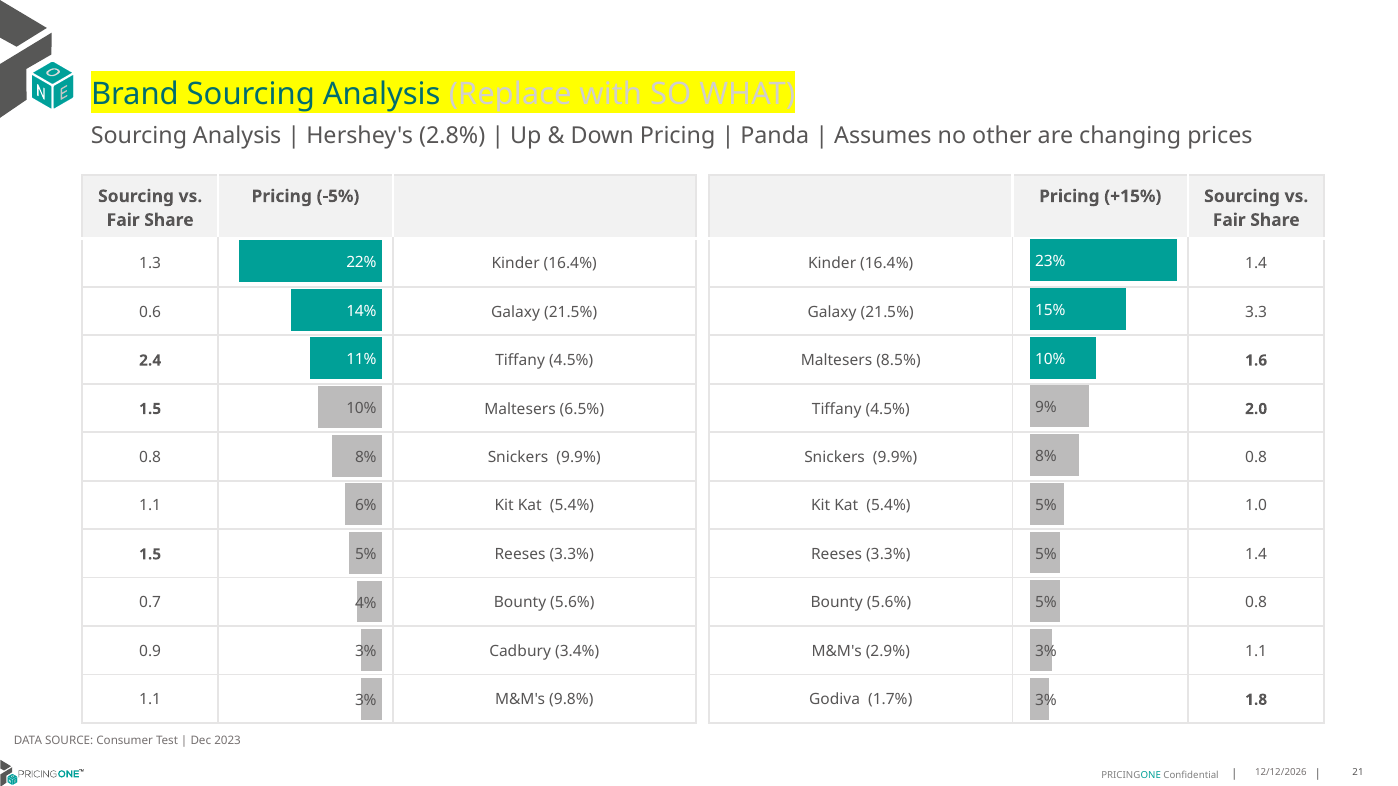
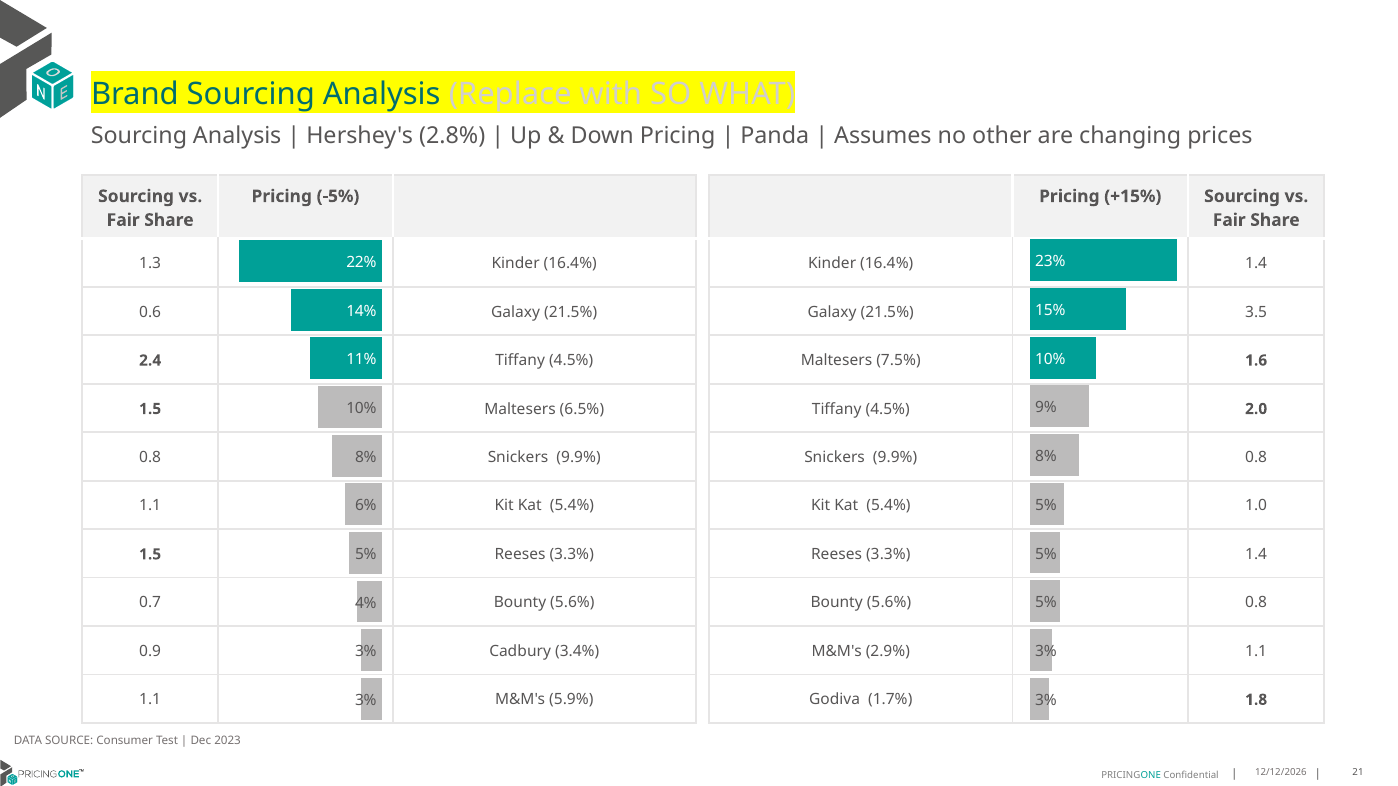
3.3: 3.3 -> 3.5
8.5%: 8.5% -> 7.5%
9.8%: 9.8% -> 5.9%
